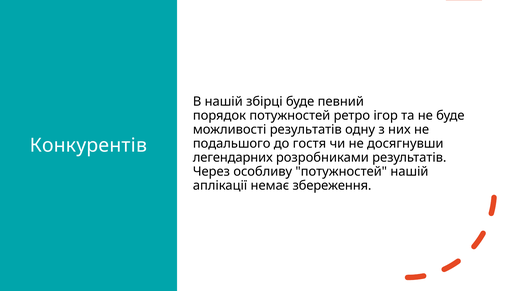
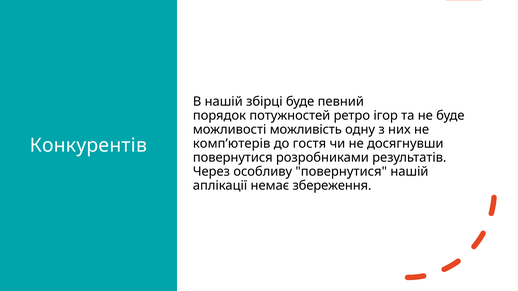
можливості результатів: результатів -> можливість
подальшого: подальшого -> компʼютерів
легендарних at (233, 158): легендарних -> повернутися
особливу потужностей: потужностей -> повернутися
